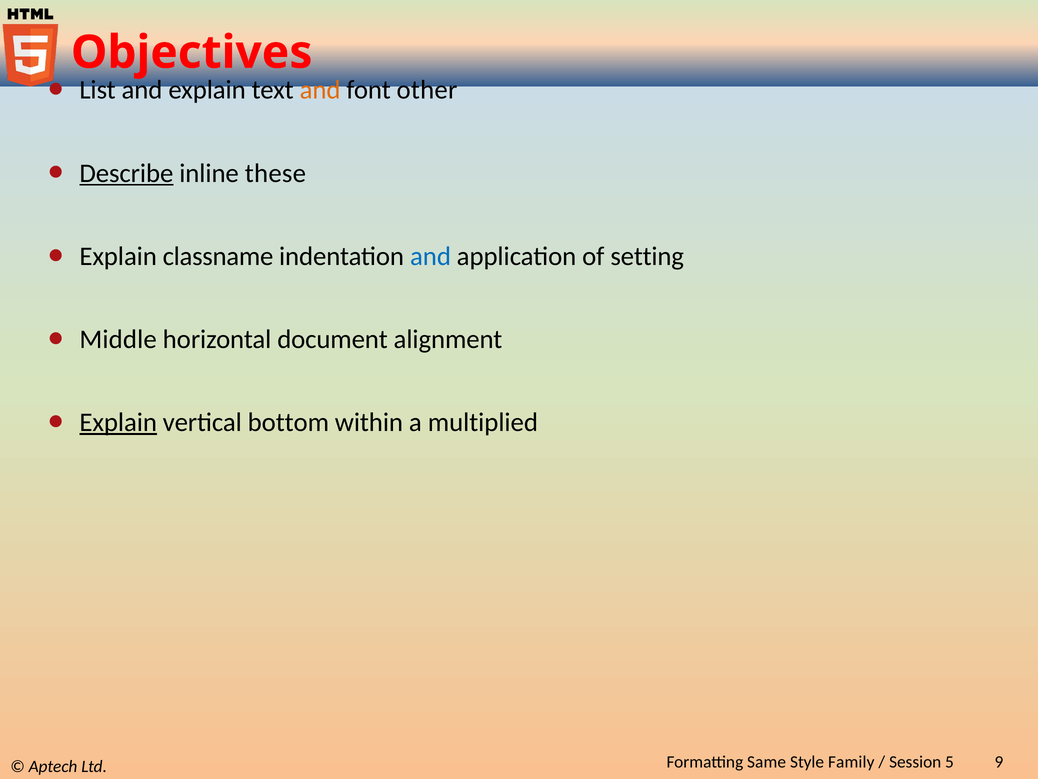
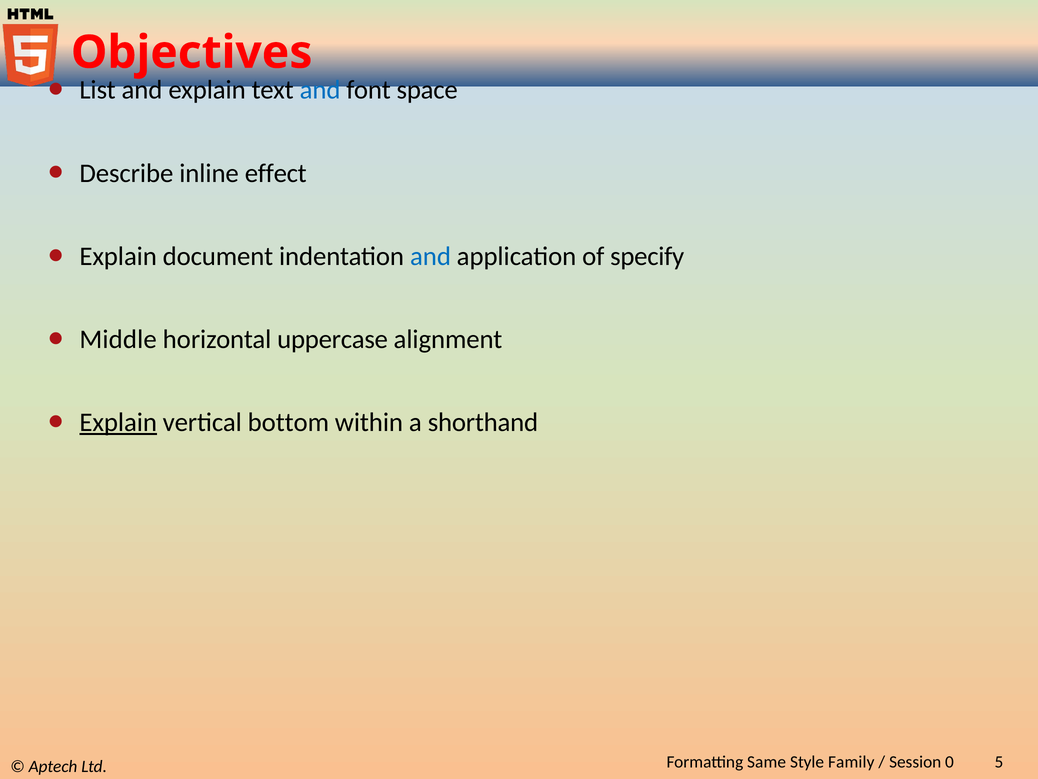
and at (320, 90) colour: orange -> blue
other: other -> space
Describe underline: present -> none
these: these -> effect
classname: classname -> document
setting: setting -> specify
document: document -> uppercase
multiplied: multiplied -> shorthand
5: 5 -> 0
9: 9 -> 5
